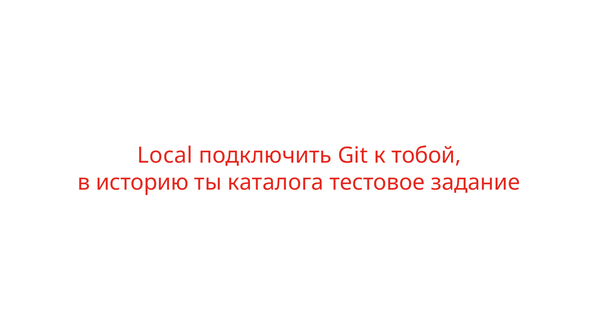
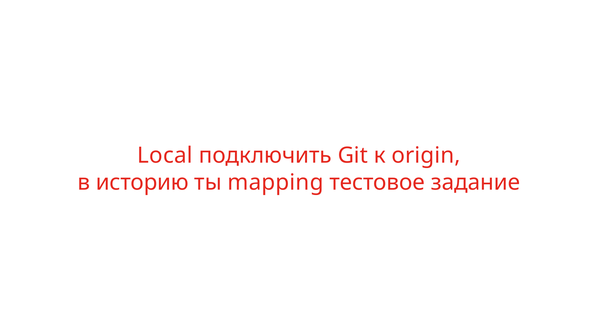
тобой: тобой -> origin
каталога: каталога -> mapping
